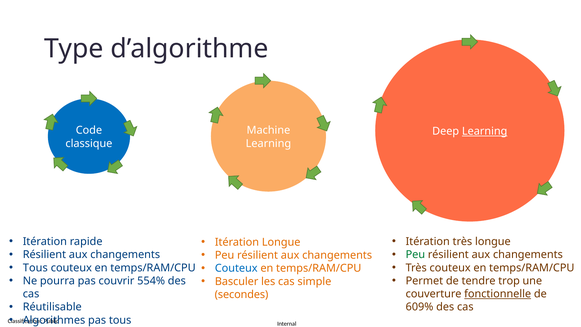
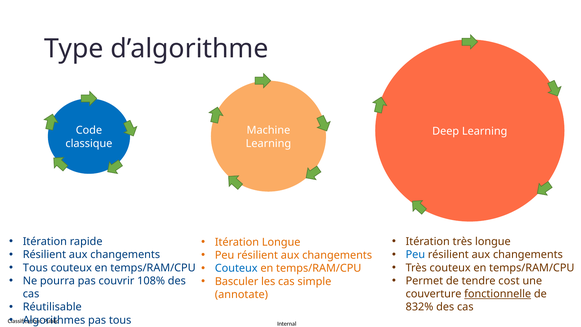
Learning at (485, 131) underline: present -> none
Peu at (415, 255) colour: green -> blue
554%: 554% -> 108%
trop: trop -> cost
secondes: secondes -> annotate
609%: 609% -> 832%
